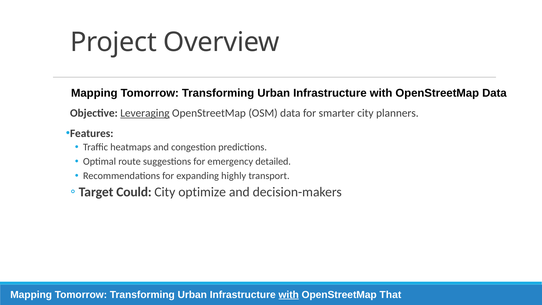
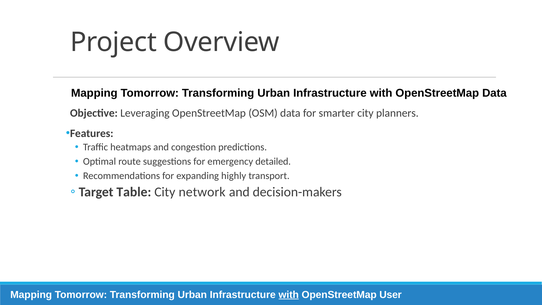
Leveraging underline: present -> none
Could: Could -> Table
optimize: optimize -> network
That: That -> User
